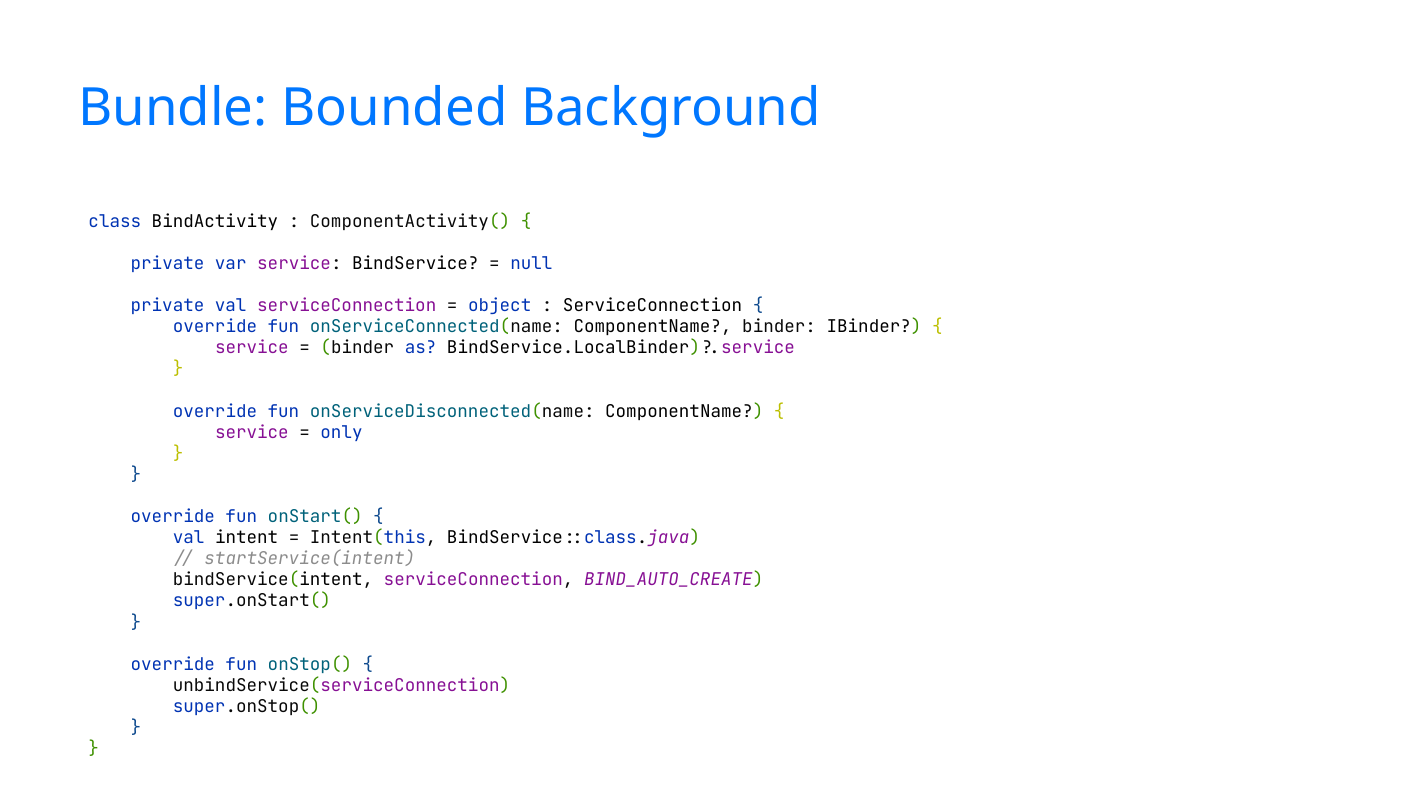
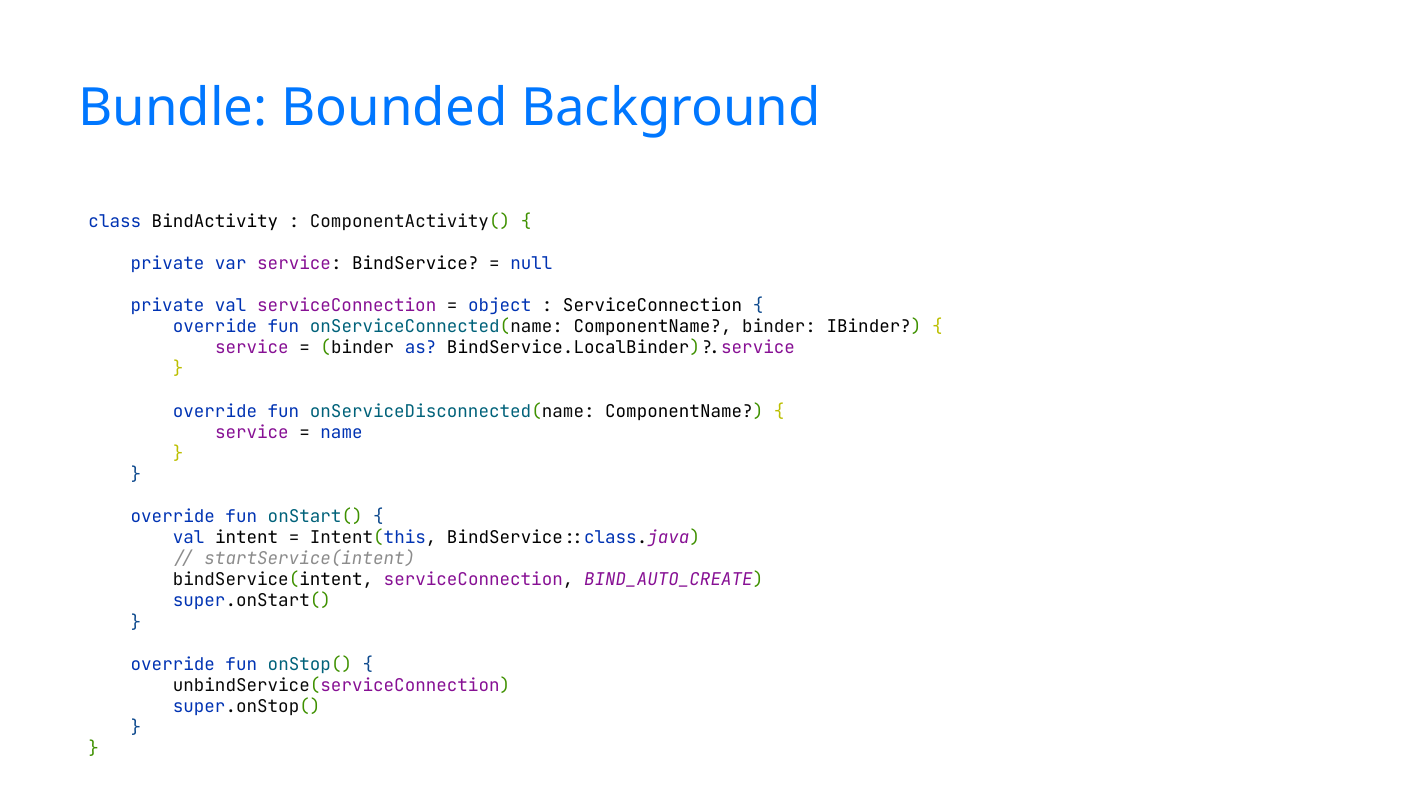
only: only -> name
